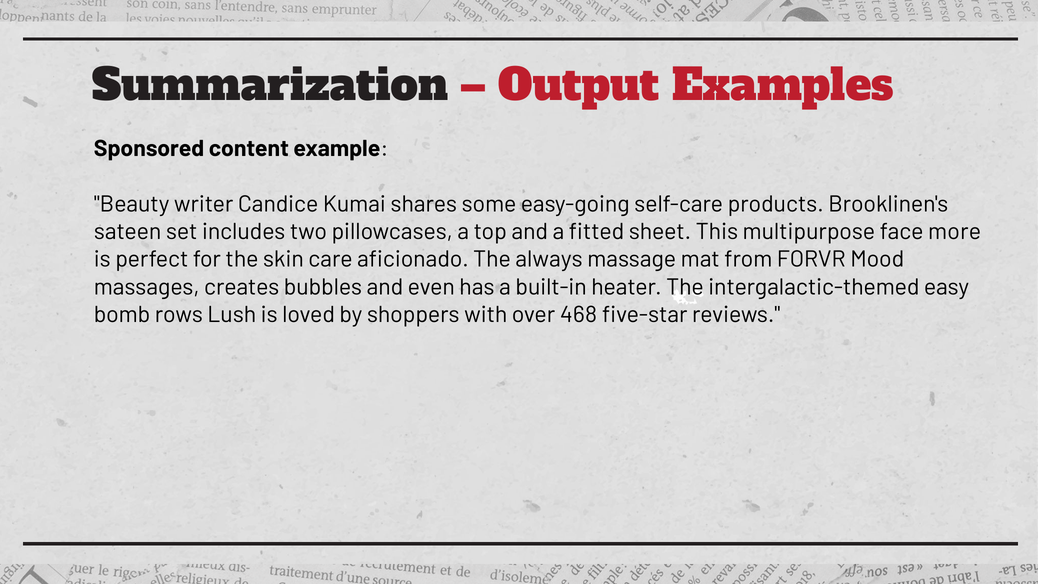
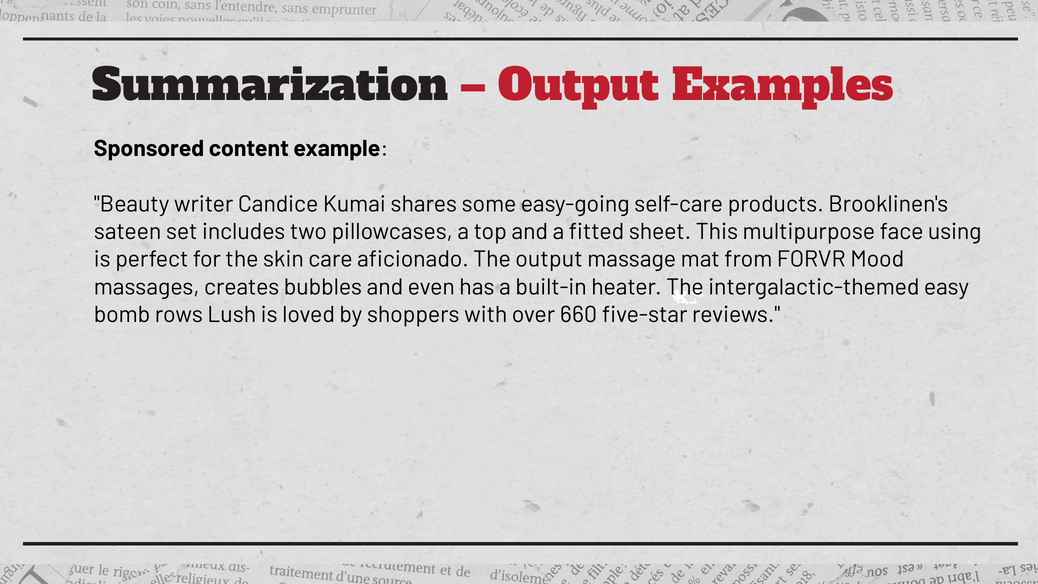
more: more -> using
The always: always -> output
468: 468 -> 660
